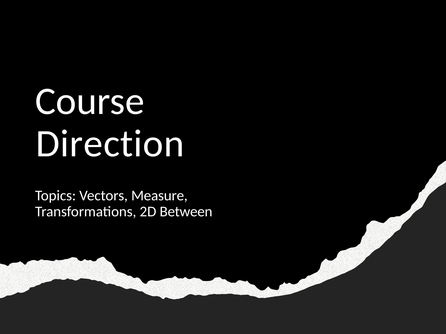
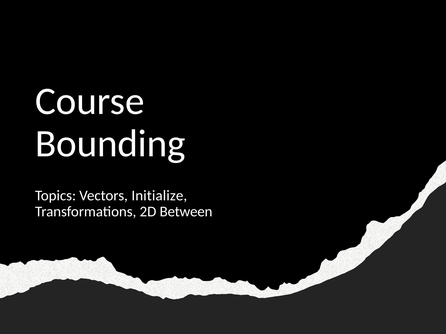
Direction: Direction -> Bounding
Measure: Measure -> Initialize
